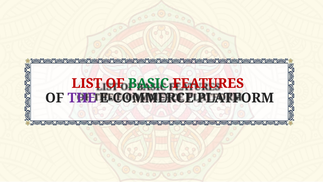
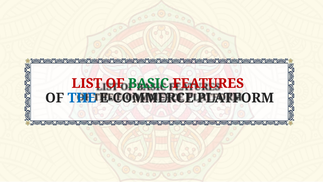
THE colour: purple -> blue
